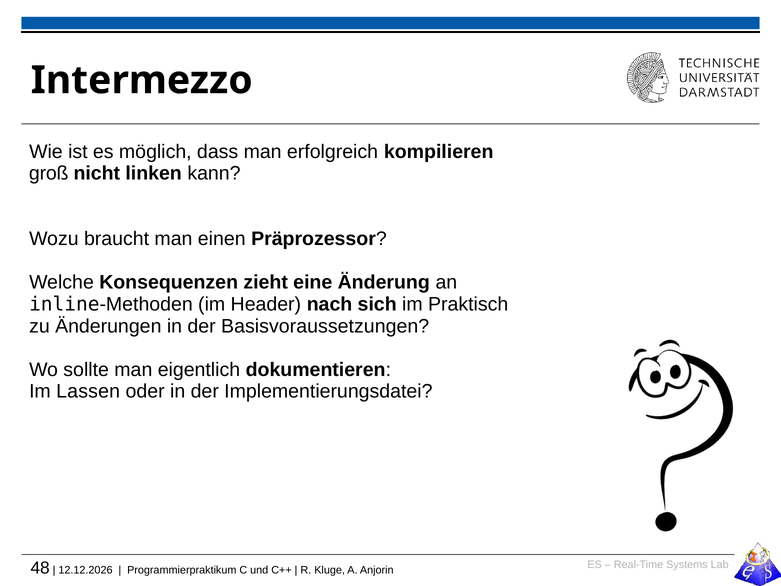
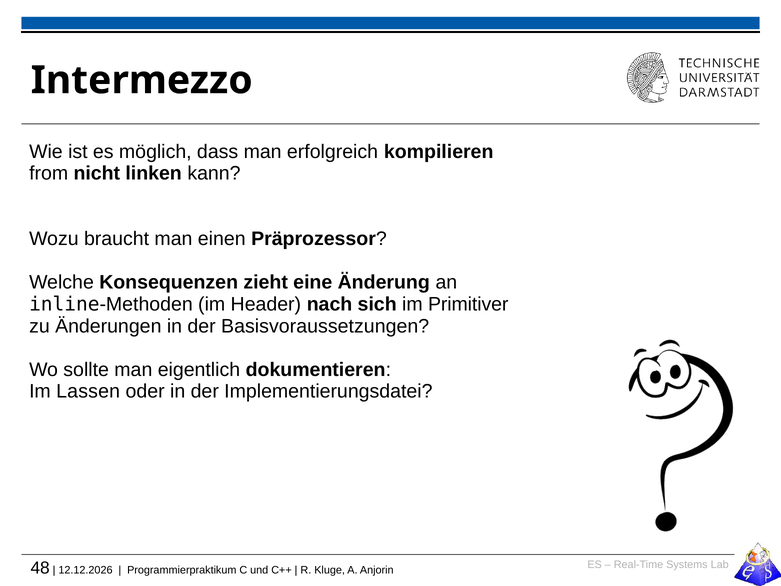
groß: groß -> from
Praktisch: Praktisch -> Primitiver
